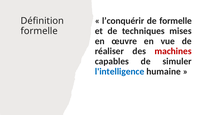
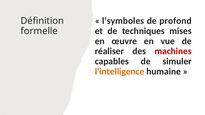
l’conquérir: l’conquérir -> l’symboles
de formelle: formelle -> profond
l'intelligence colour: blue -> orange
